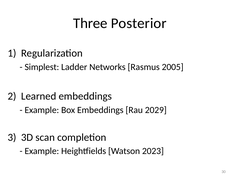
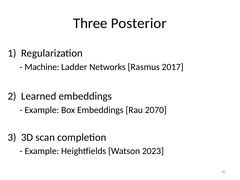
Simplest: Simplest -> Machine
2005: 2005 -> 2017
2029: 2029 -> 2070
